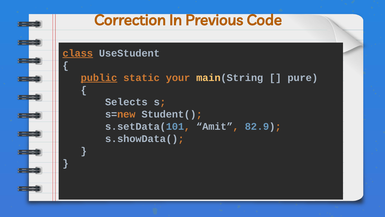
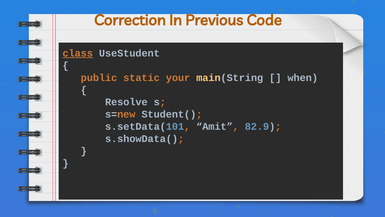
public underline: present -> none
pure: pure -> when
Selects: Selects -> Resolve
